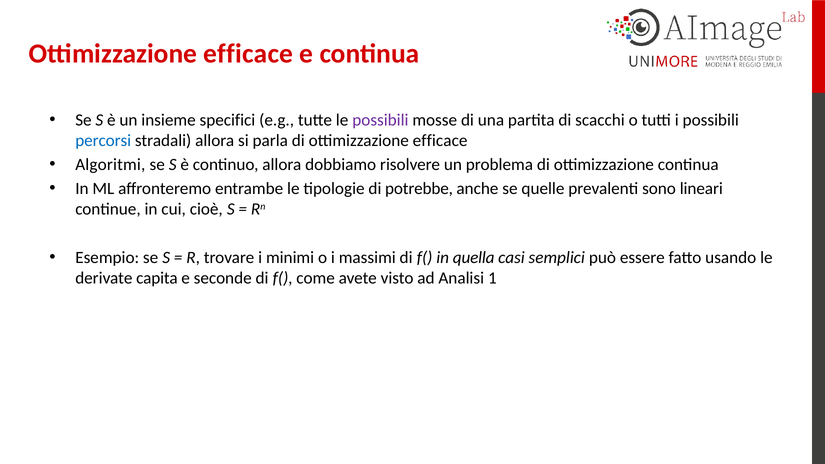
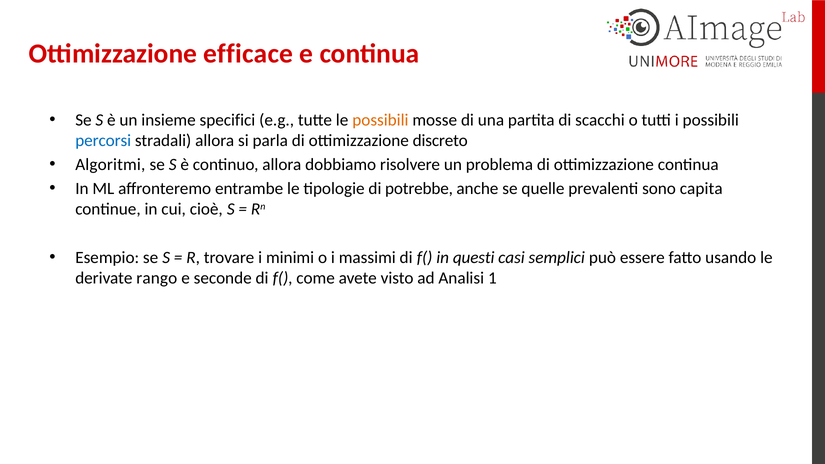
possibili at (380, 120) colour: purple -> orange
di ottimizzazione efficace: efficace -> discreto
lineari: lineari -> capita
quella: quella -> questi
capita: capita -> rango
